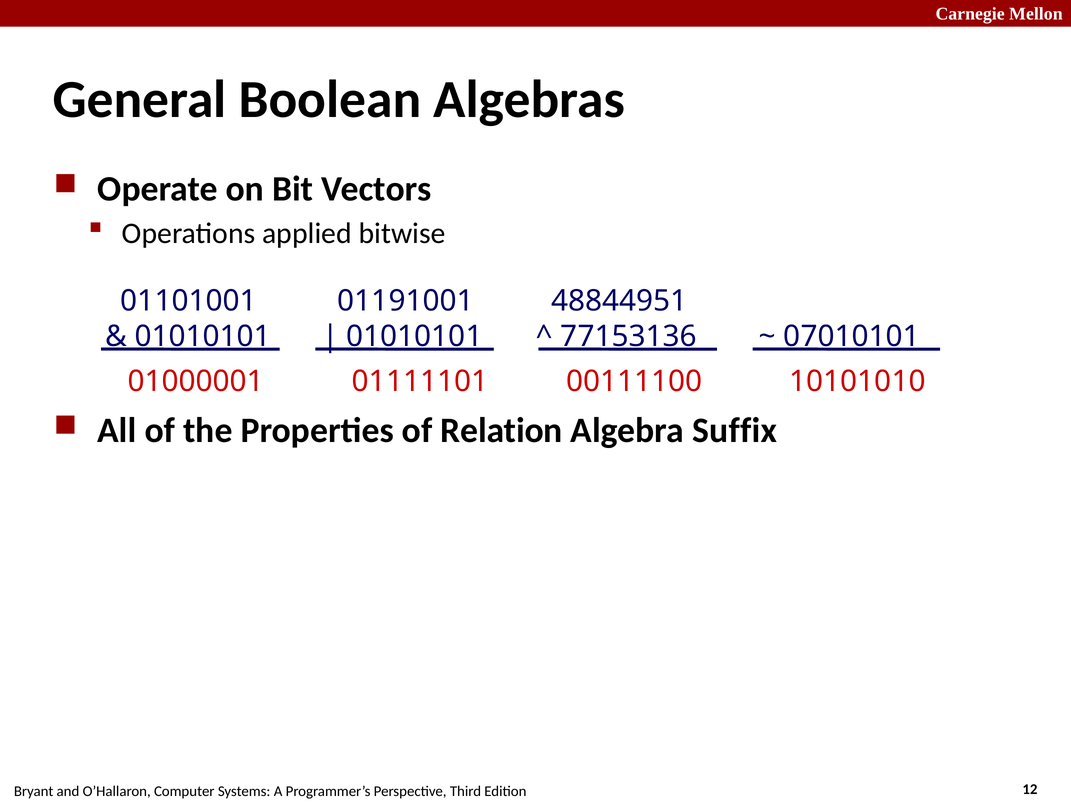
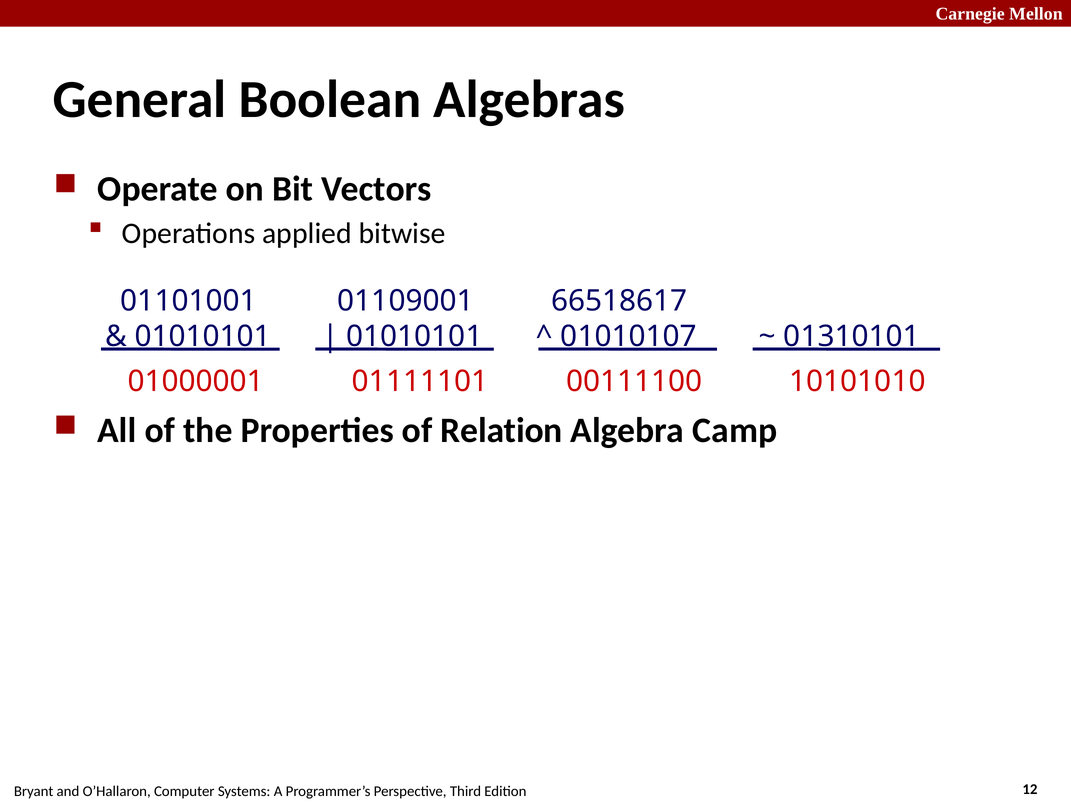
01191001: 01191001 -> 01109001
48844951: 48844951 -> 66518617
77153136: 77153136 -> 01010107
07010101: 07010101 -> 01310101
Suffix: Suffix -> Camp
